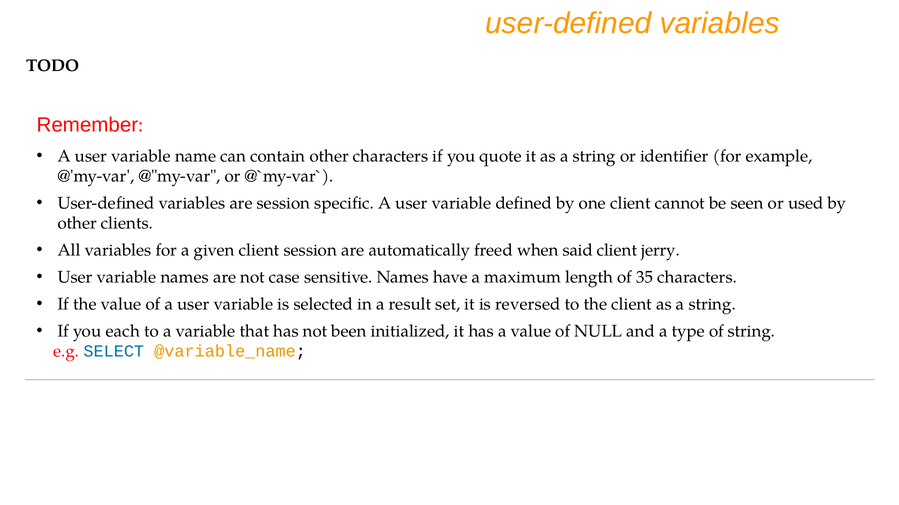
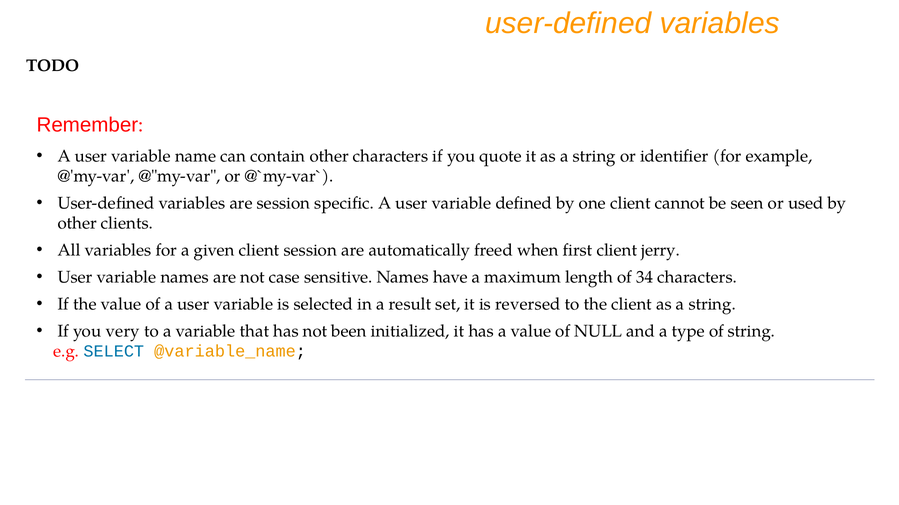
said: said -> first
35: 35 -> 34
each: each -> very
